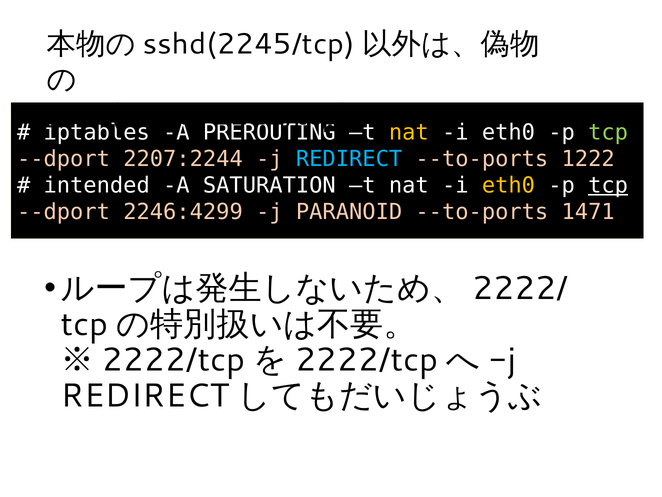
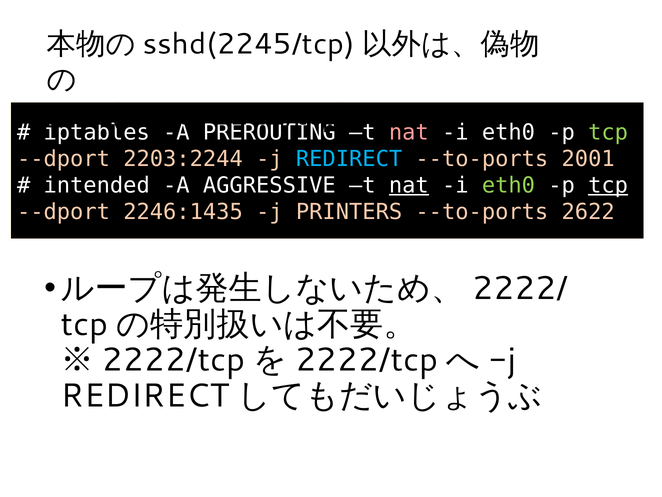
nat at (409, 132) colour: yellow -> pink
2207:2244: 2207:2244 -> 2203:2244
1222: 1222 -> 2001
SATURATION: SATURATION -> AGGRESSIVE
nat at (409, 185) underline: none -> present
eth0 at (508, 185) colour: yellow -> light green
2246:4299: 2246:4299 -> 2246:1435
PARANOID: PARANOID -> PRINTERS
1471: 1471 -> 2622
